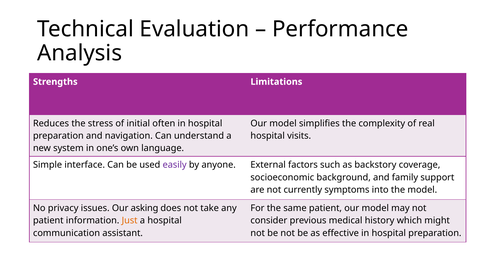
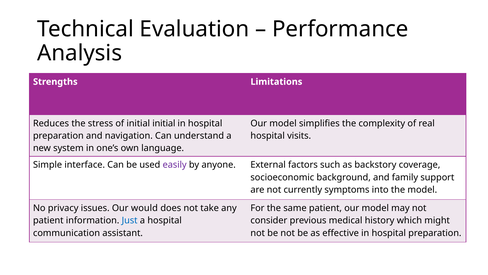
initial often: often -> initial
asking: asking -> would
Just colour: orange -> blue
